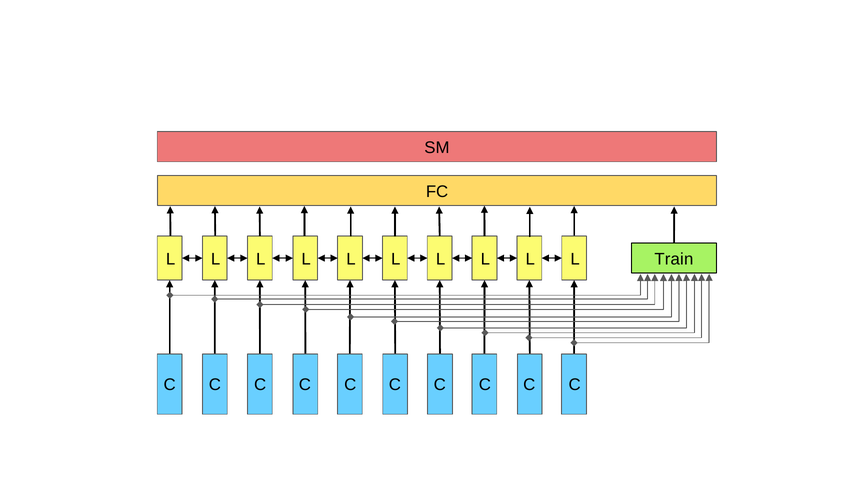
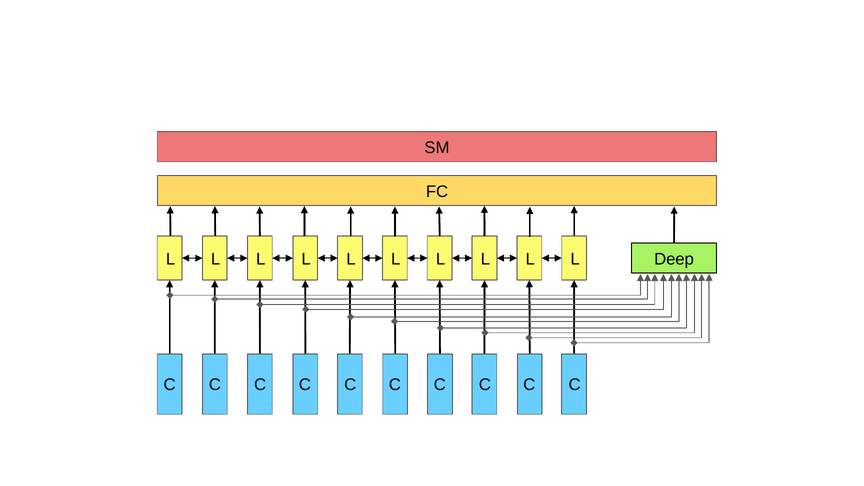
Train: Train -> Deep
